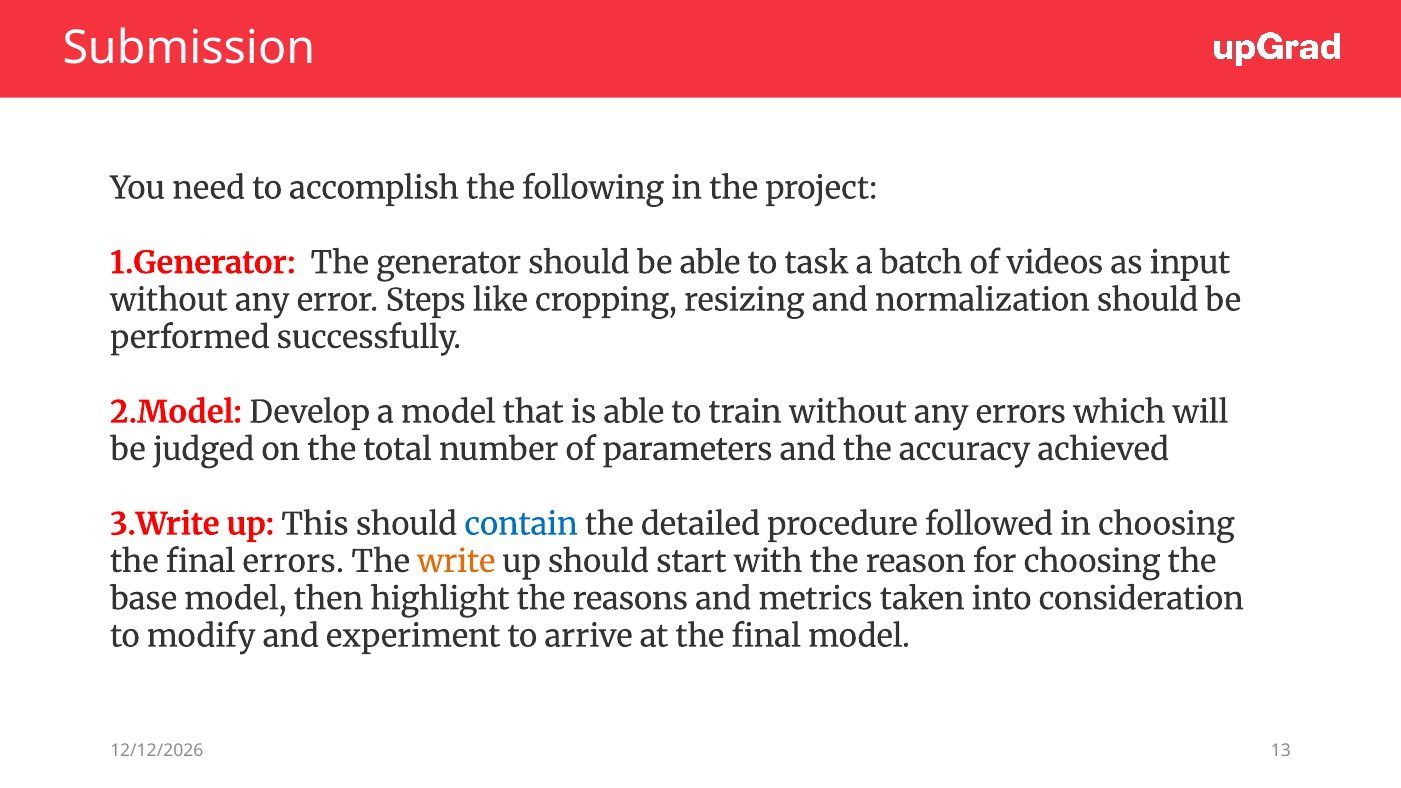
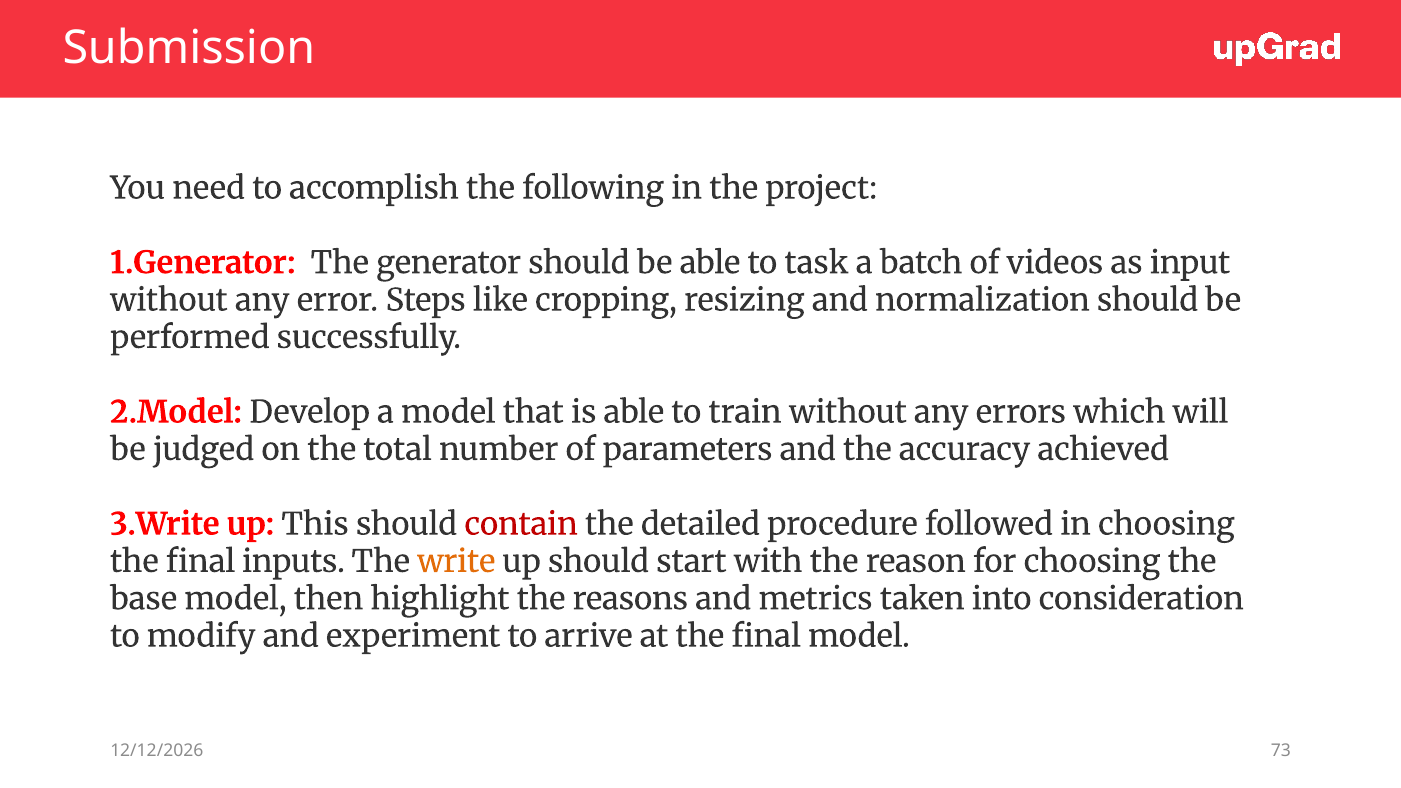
contain colour: blue -> red
final errors: errors -> inputs
13: 13 -> 73
